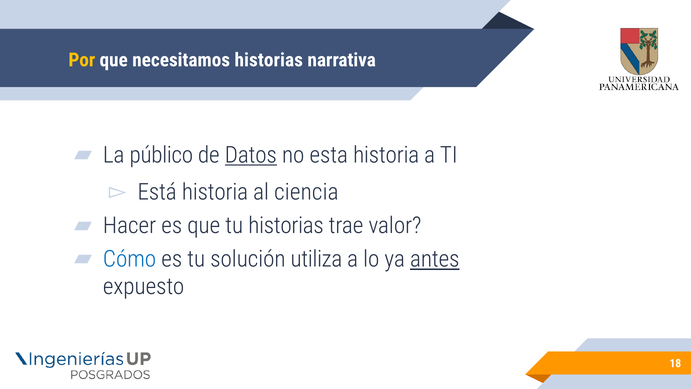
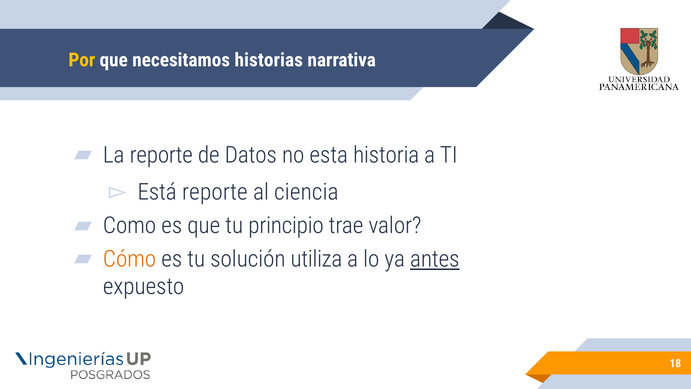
La público: público -> reporte
Datos underline: present -> none
Está historia: historia -> reporte
Hacer: Hacer -> Como
tu historias: historias -> principio
Cómo colour: blue -> orange
